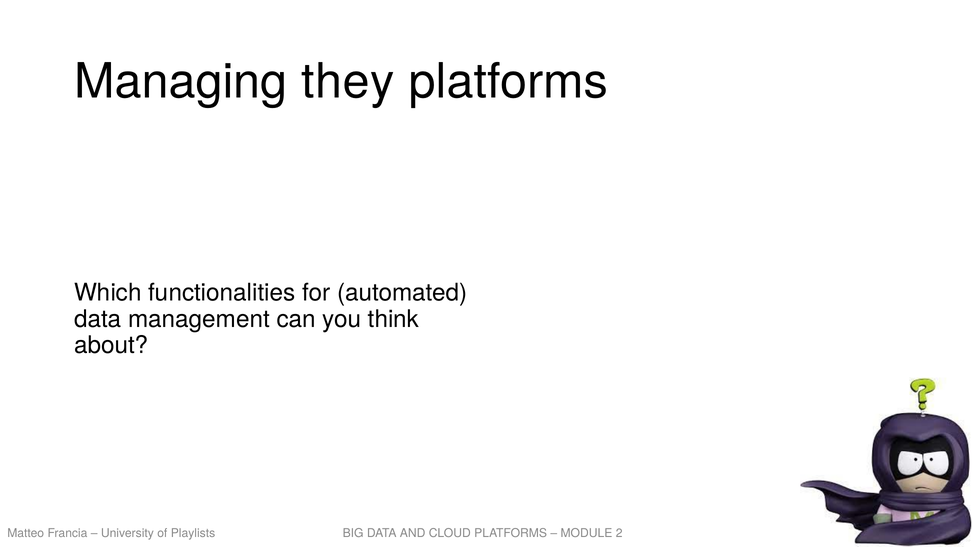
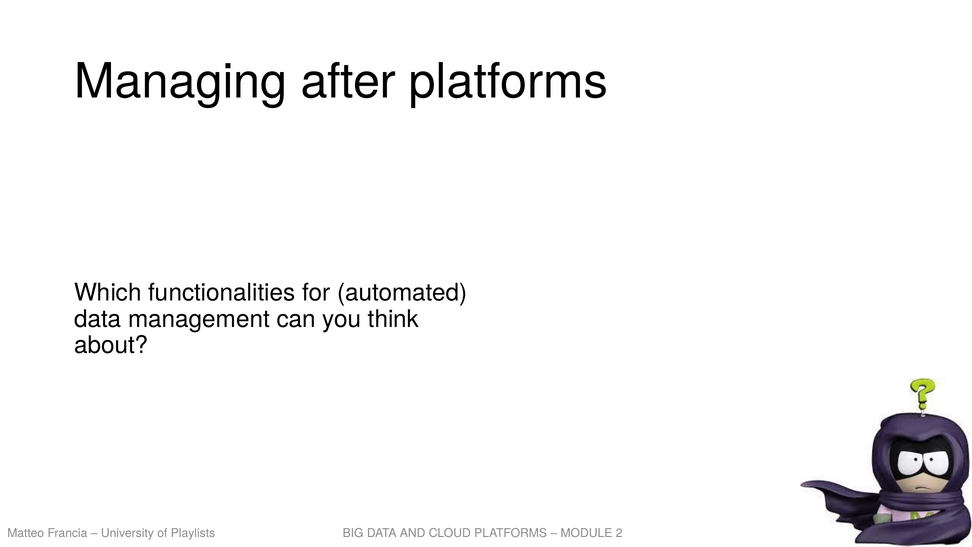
they: they -> after
